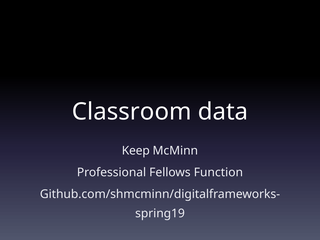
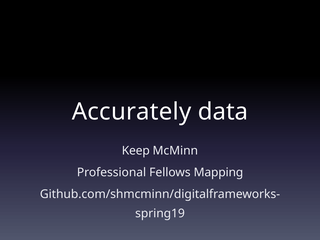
Classroom: Classroom -> Accurately
Function: Function -> Mapping
